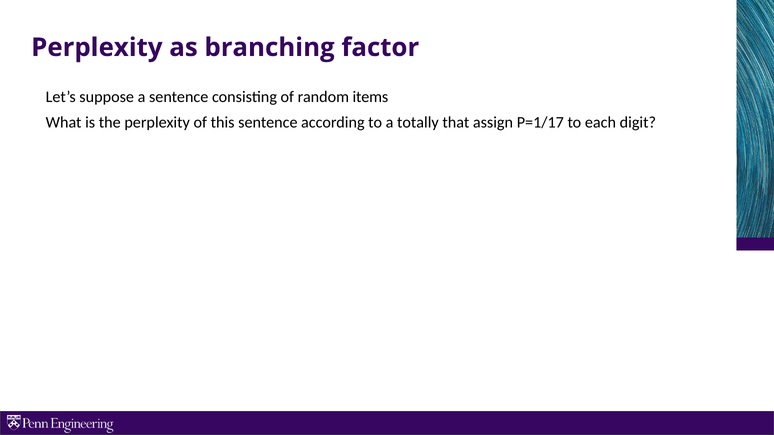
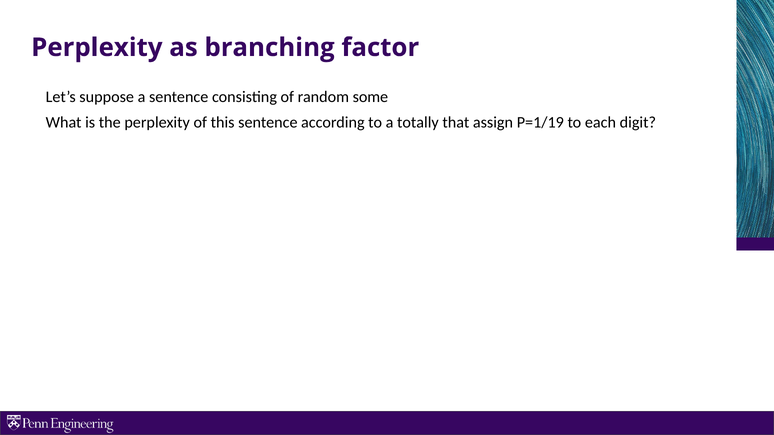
items: items -> some
P=1/17: P=1/17 -> P=1/19
